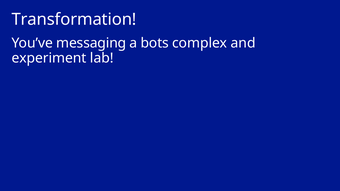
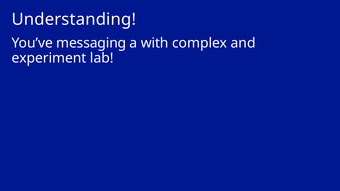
Transformation: Transformation -> Understanding
bots: bots -> with
